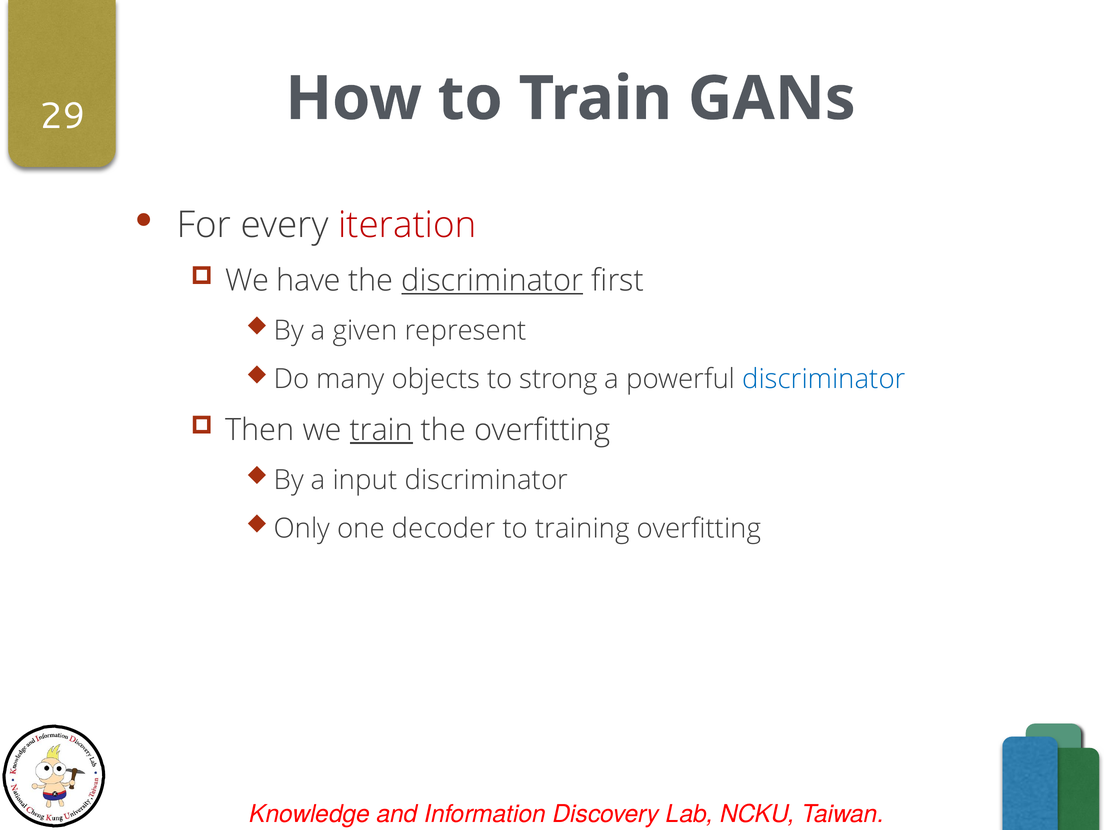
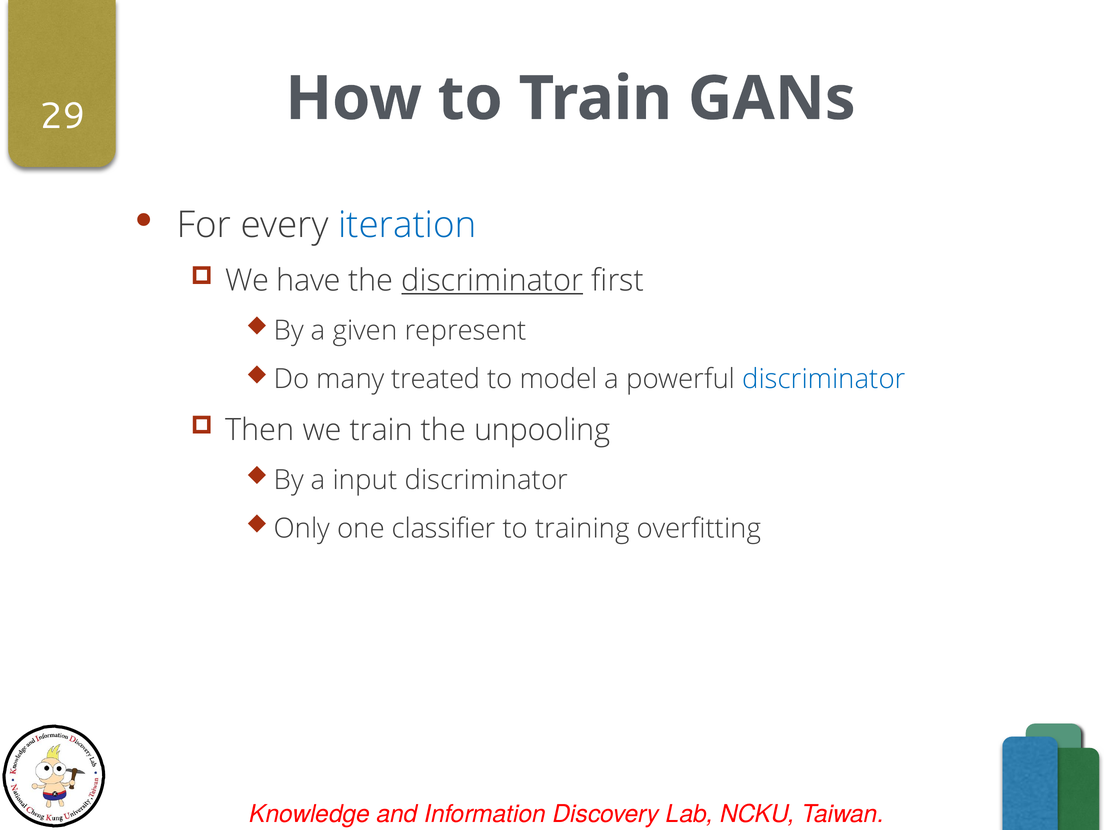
iteration colour: red -> blue
objects: objects -> treated
strong: strong -> model
train at (381, 430) underline: present -> none
the overfitting: overfitting -> unpooling
decoder: decoder -> classifier
